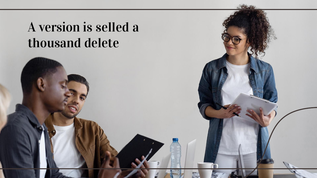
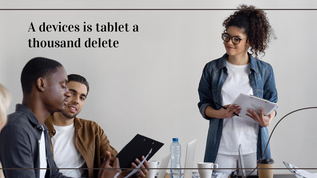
version: version -> devices
selled: selled -> tablet
